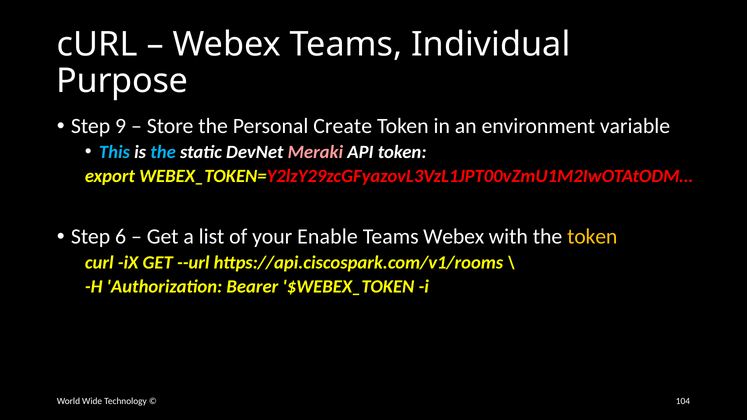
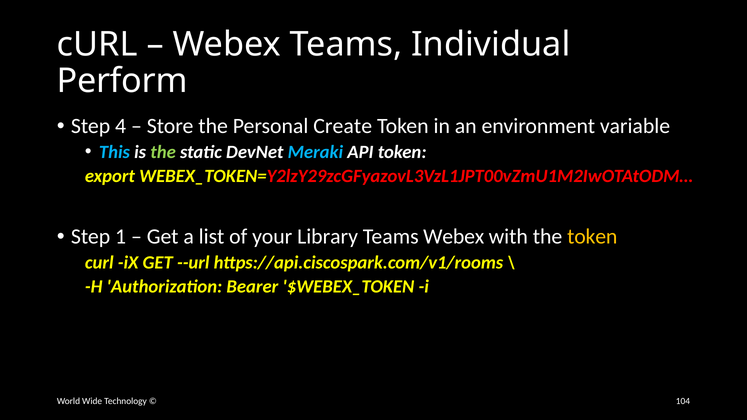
Purpose: Purpose -> Perform
9: 9 -> 4
the at (163, 152) colour: light blue -> light green
Meraki colour: pink -> light blue
6: 6 -> 1
Enable: Enable -> Library
